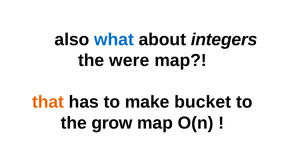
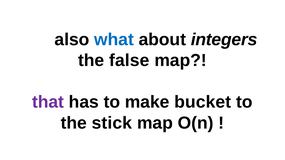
were: were -> false
that colour: orange -> purple
grow: grow -> stick
